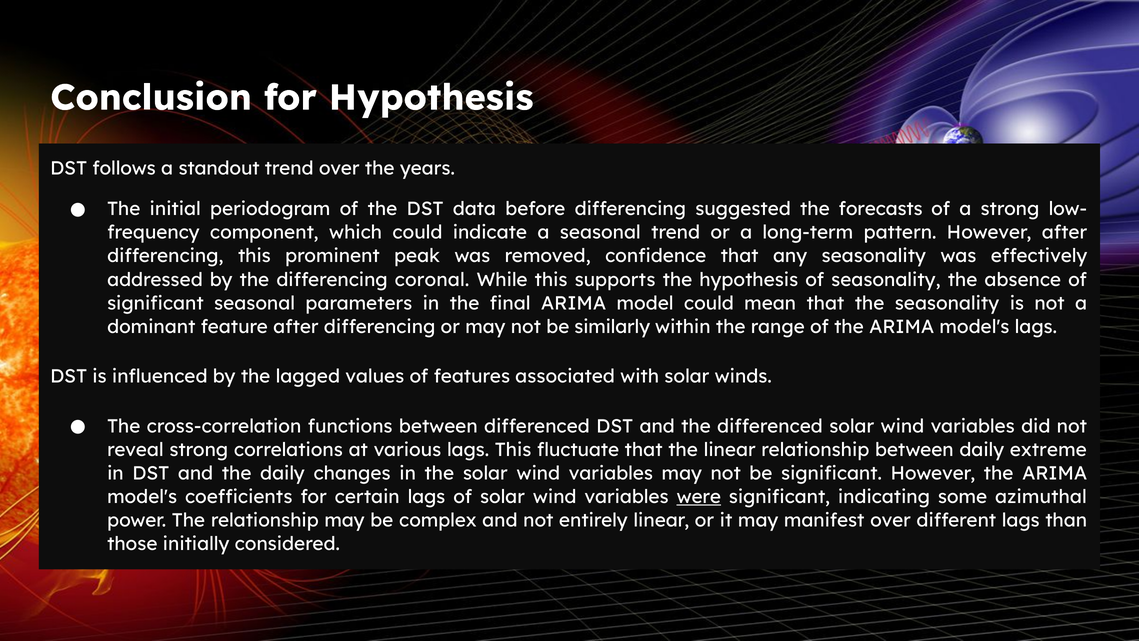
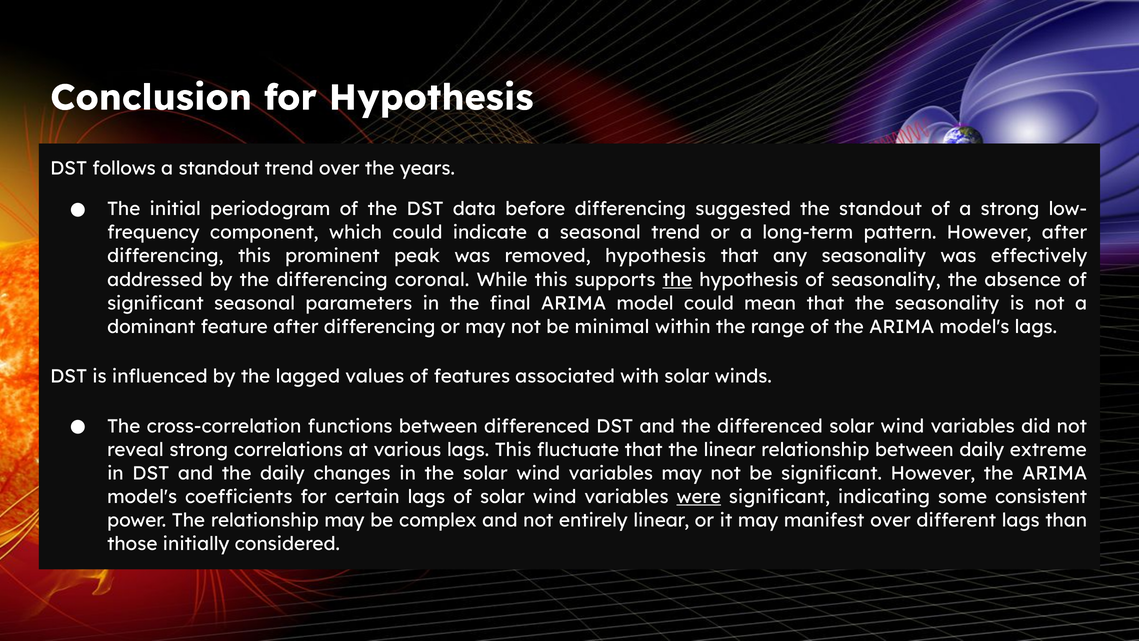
the forecasts: forecasts -> standout
removed confidence: confidence -> hypothesis
the at (677, 280) underline: none -> present
similarly: similarly -> minimal
azimuthal: azimuthal -> consistent
